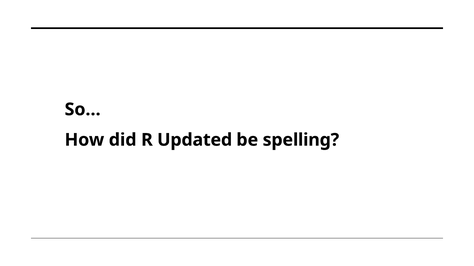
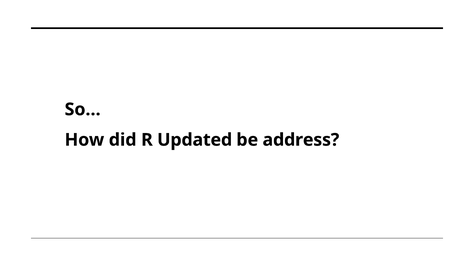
spelling: spelling -> address
